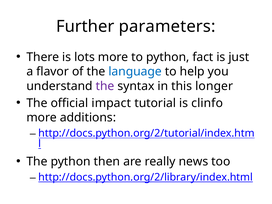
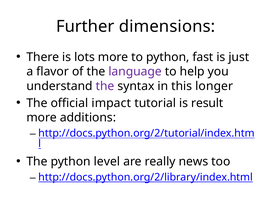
parameters: parameters -> dimensions
fact: fact -> fast
language colour: blue -> purple
clinfo: clinfo -> result
then: then -> level
